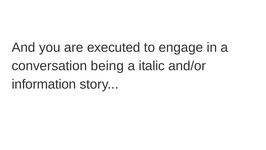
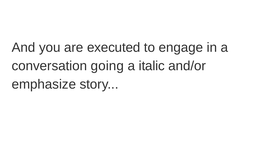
being: being -> going
information: information -> emphasize
